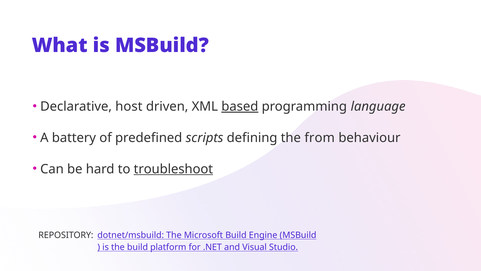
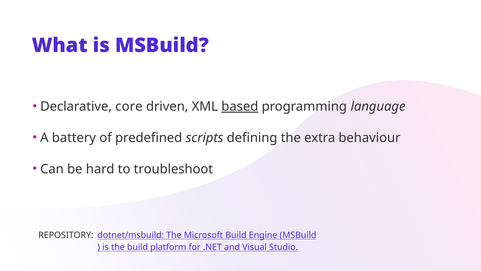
host: host -> core
from: from -> extra
troubleshoot underline: present -> none
